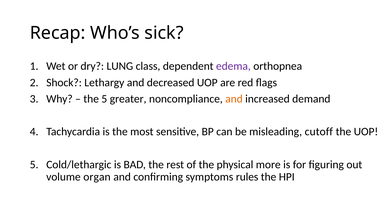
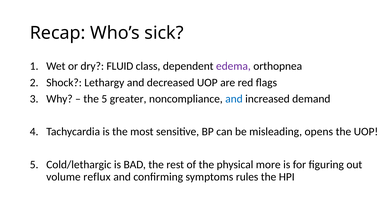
LUNG: LUNG -> FLUID
and at (234, 99) colour: orange -> blue
cutoff: cutoff -> opens
organ: organ -> reflux
